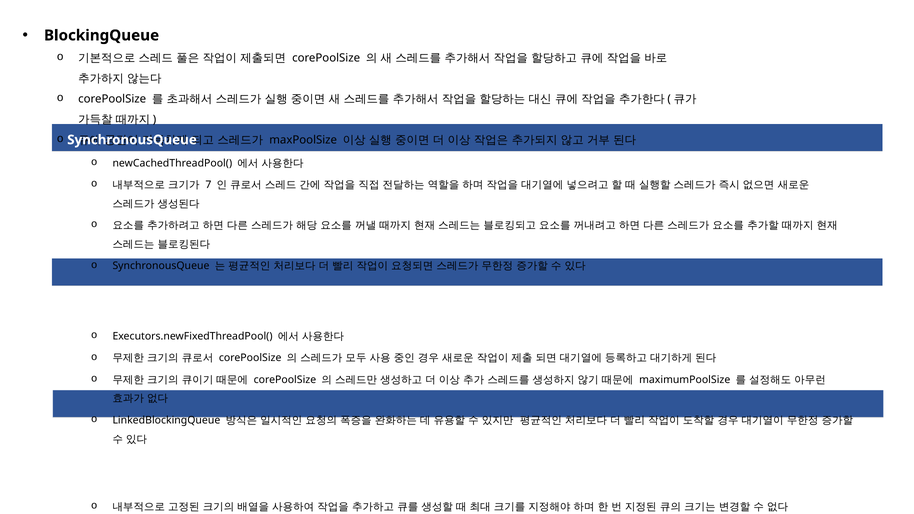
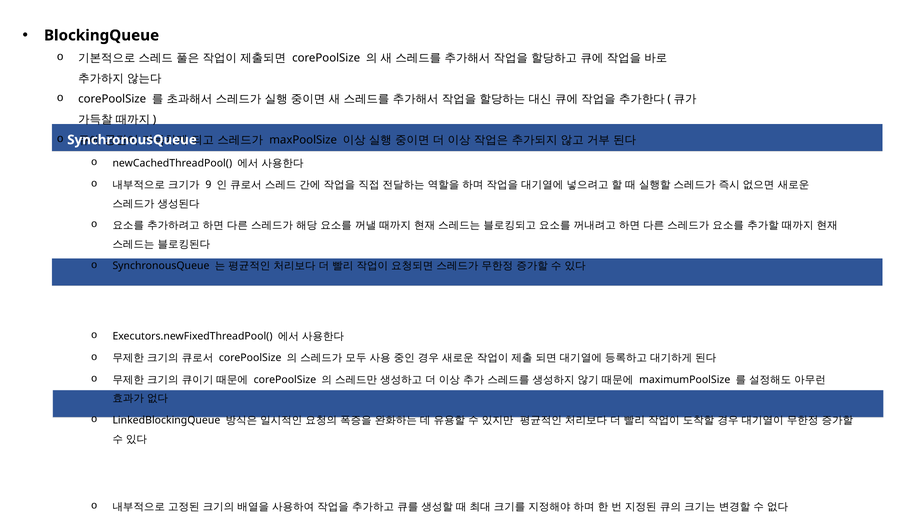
7: 7 -> 9
